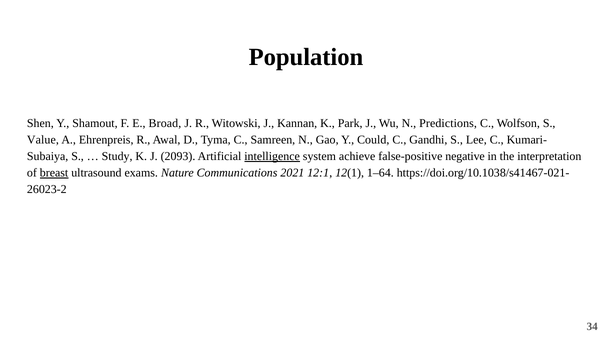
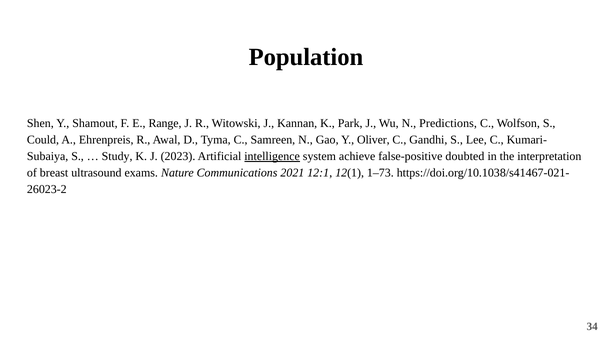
Broad: Broad -> Range
Value: Value -> Could
Could: Could -> Oliver
2093: 2093 -> 2023
negative: negative -> doubted
breast underline: present -> none
1–64: 1–64 -> 1–73
